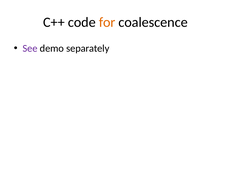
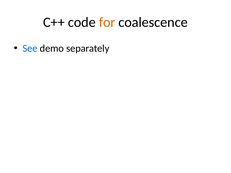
See colour: purple -> blue
